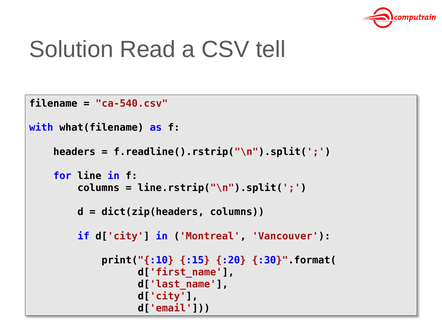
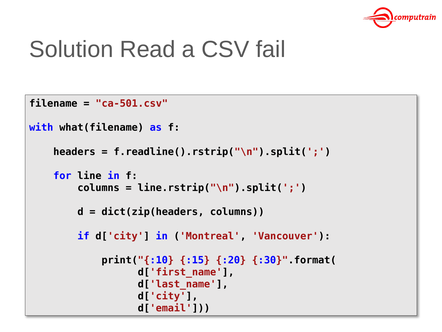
tell: tell -> fail
ca-540.csv: ca-540.csv -> ca-501.csv
